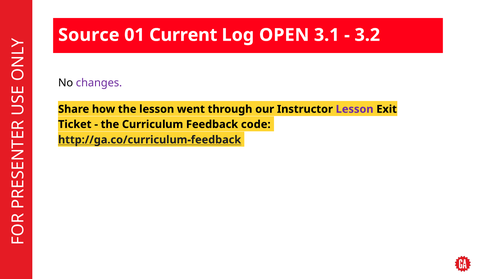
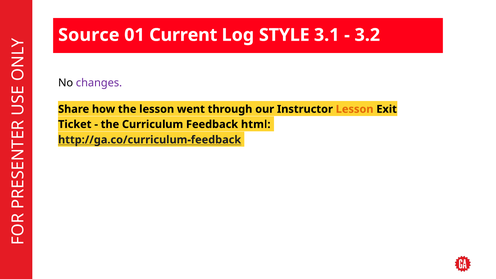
OPEN: OPEN -> STYLE
Lesson at (355, 109) colour: purple -> orange
code: code -> html
